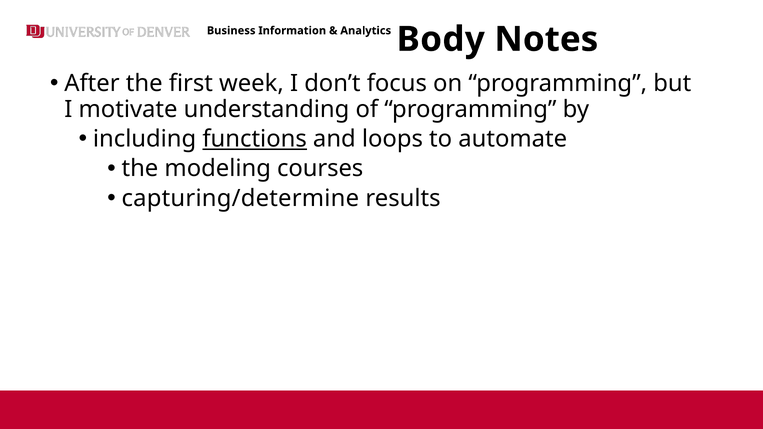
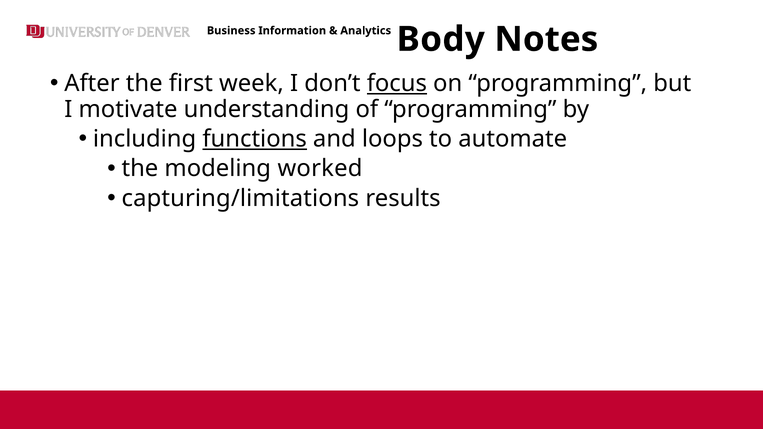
focus underline: none -> present
courses: courses -> worked
capturing/determine: capturing/determine -> capturing/limitations
